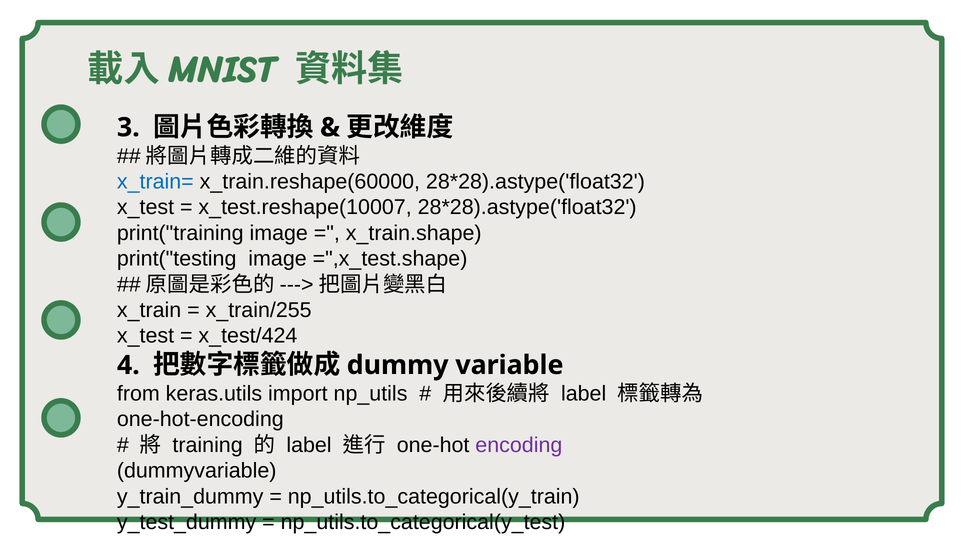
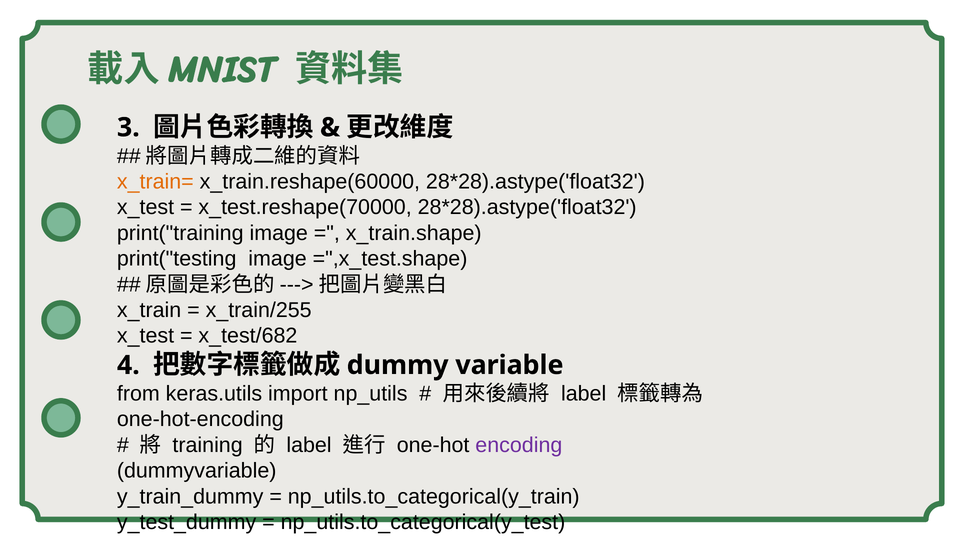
x_train= colour: blue -> orange
x_test.reshape(10007: x_test.reshape(10007 -> x_test.reshape(70000
x_test/424: x_test/424 -> x_test/682
